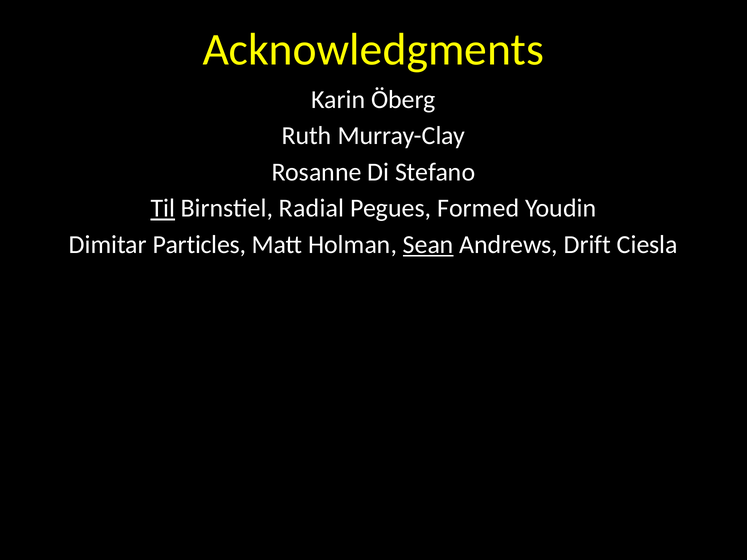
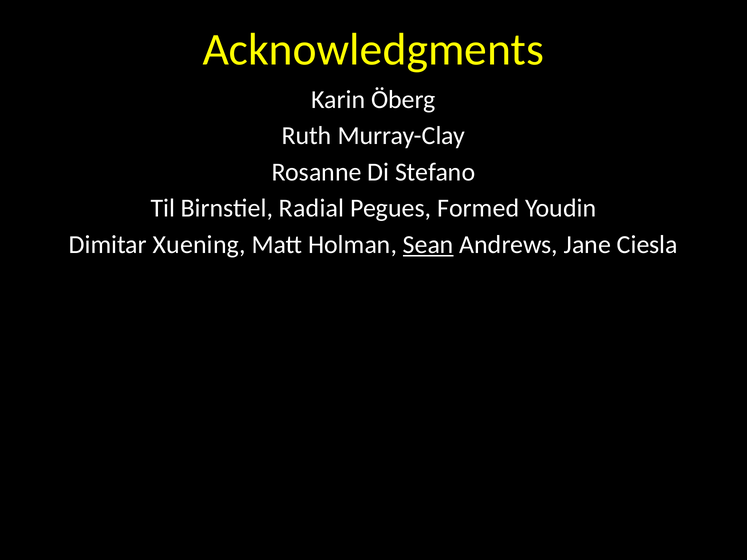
Til underline: present -> none
Particles: Particles -> Xuening
Drift: Drift -> Jane
